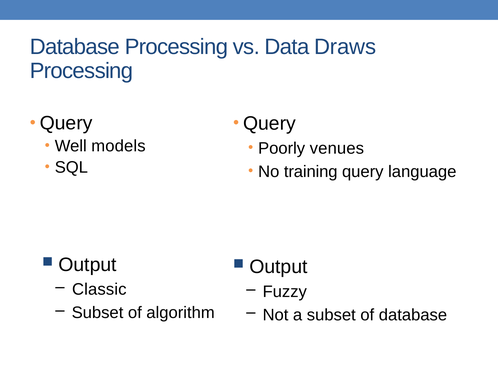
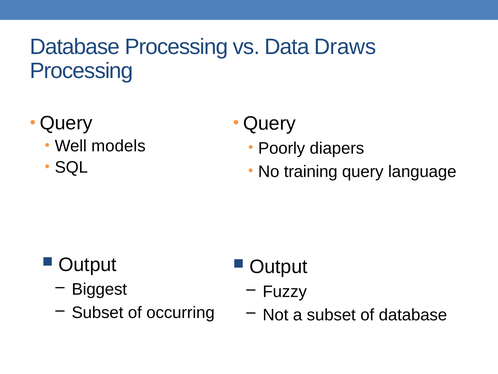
venues: venues -> diapers
Classic: Classic -> Biggest
algorithm: algorithm -> occurring
